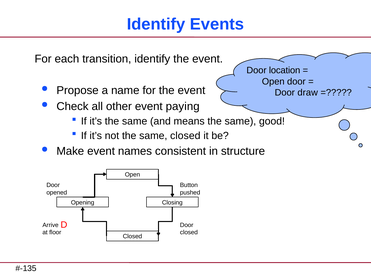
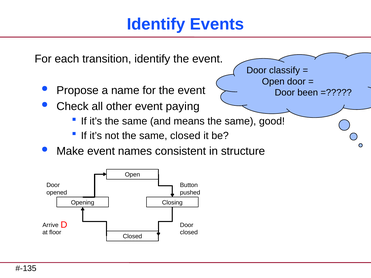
location: location -> classify
draw: draw -> been
